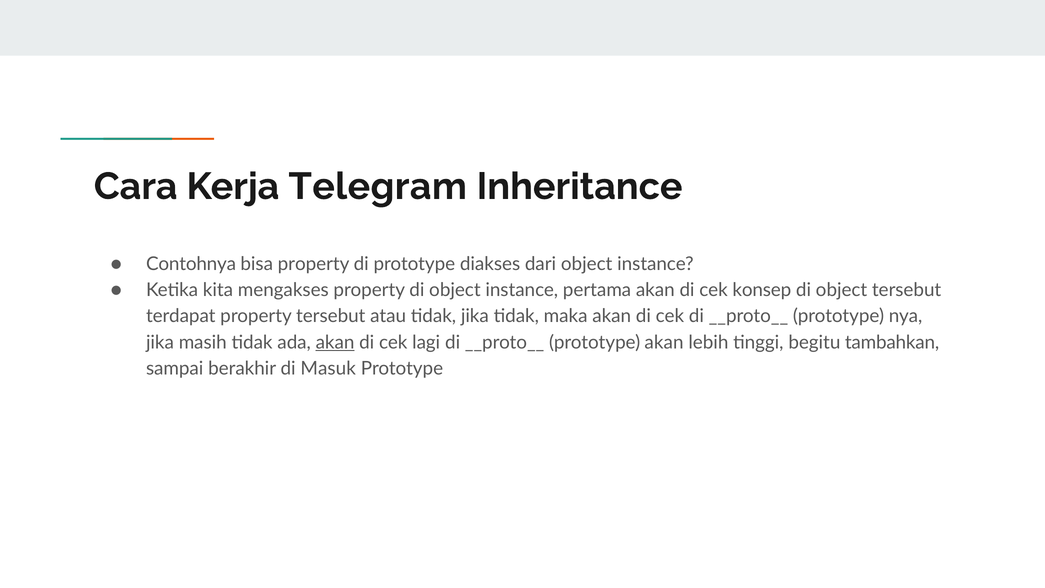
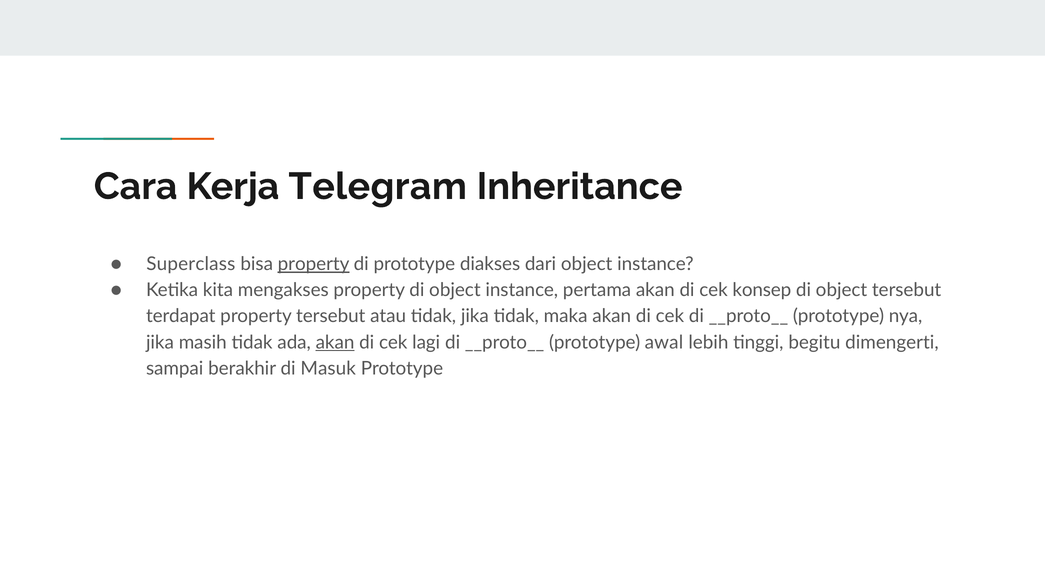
Contohnya: Contohnya -> Superclass
property at (314, 264) underline: none -> present
prototype akan: akan -> awal
tambahkan: tambahkan -> dimengerti
